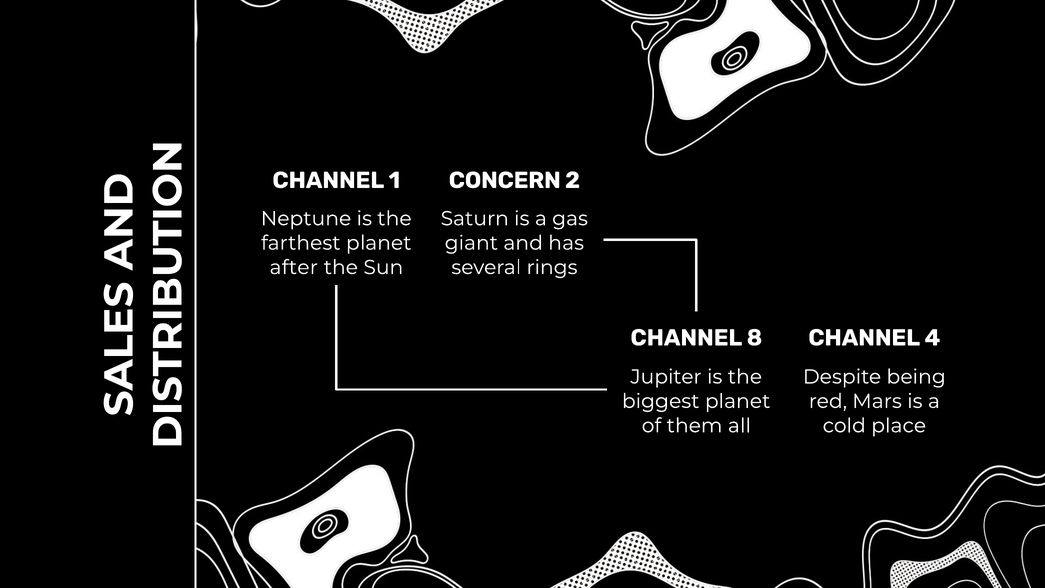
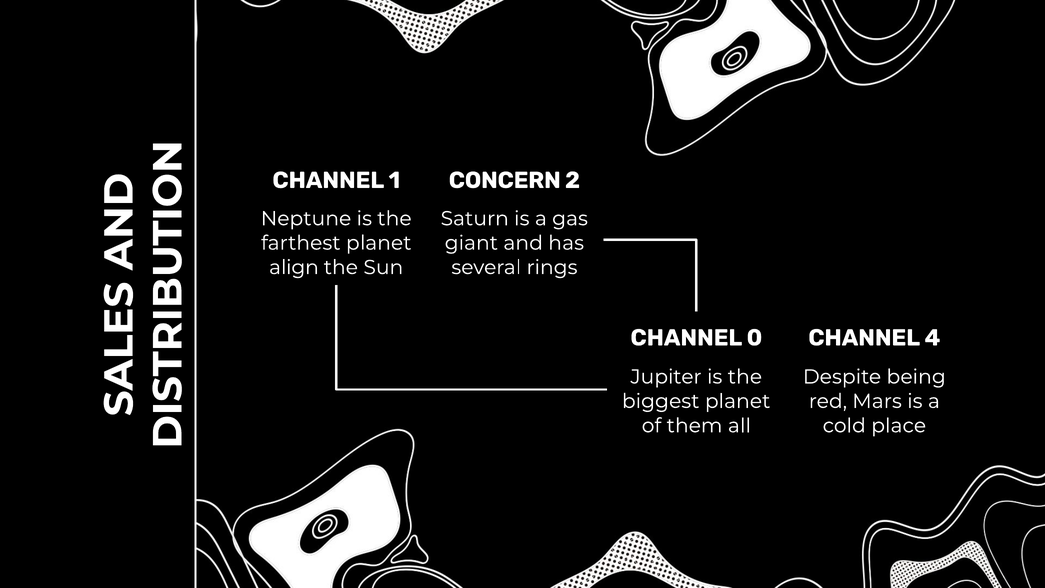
after: after -> align
8: 8 -> 0
